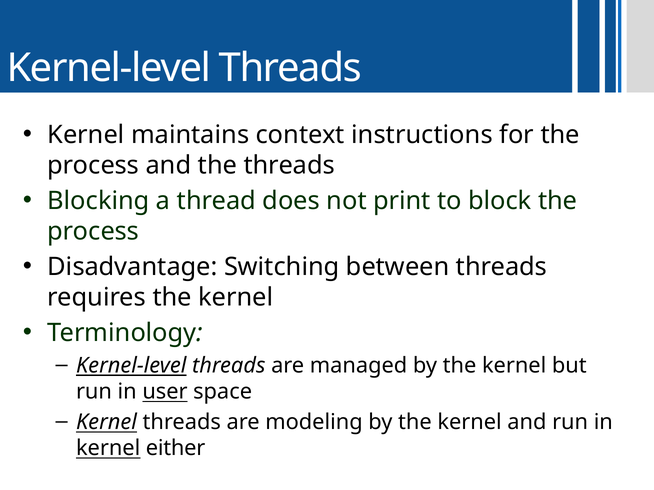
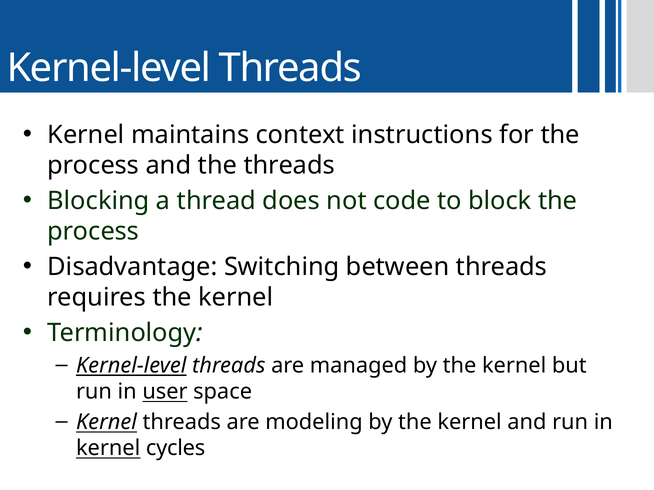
print: print -> code
either: either -> cycles
